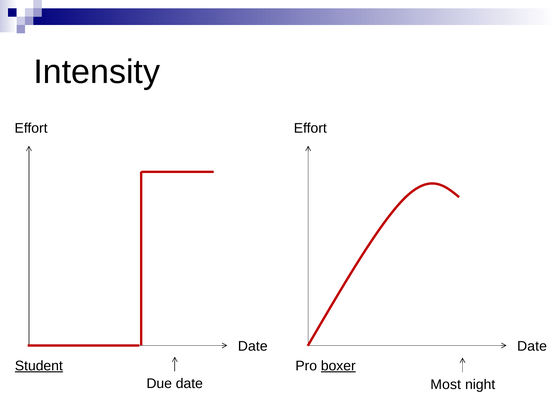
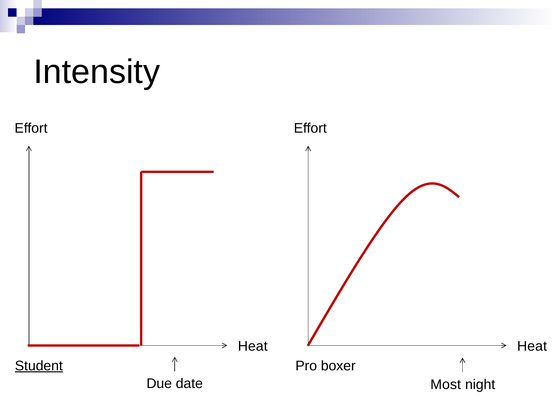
Date at (253, 346): Date -> Heat
Date at (532, 346): Date -> Heat
boxer underline: present -> none
